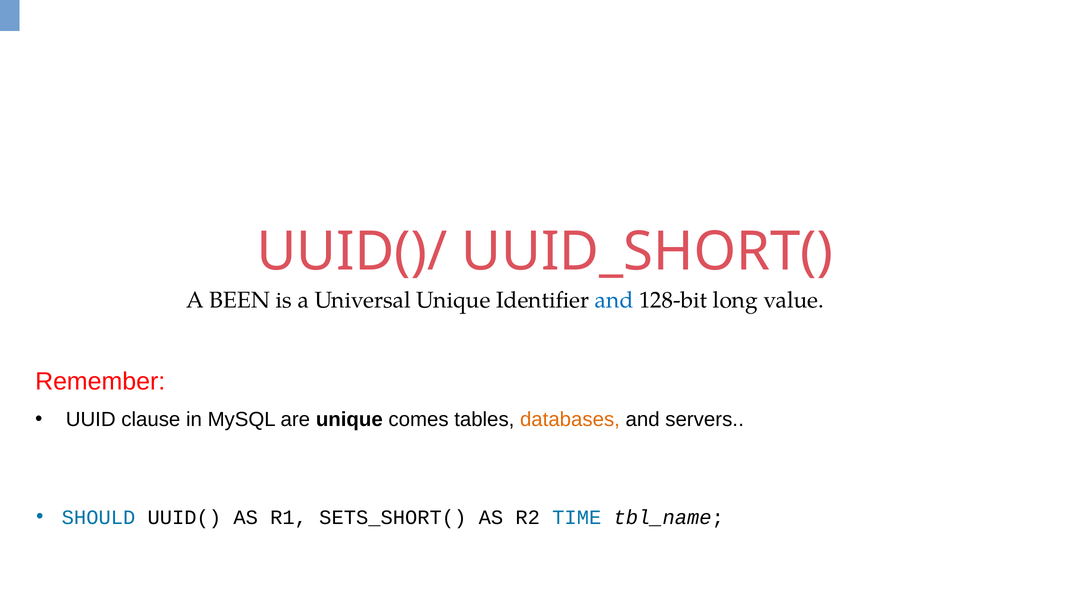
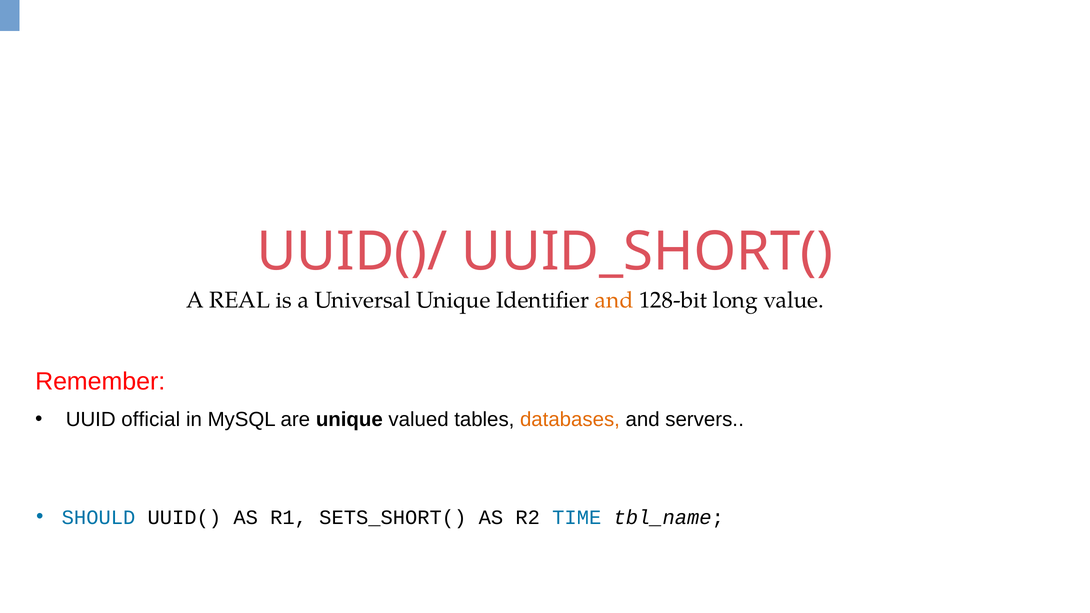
BEEN: BEEN -> REAL
and at (614, 300) colour: blue -> orange
clause: clause -> official
comes: comes -> valued
